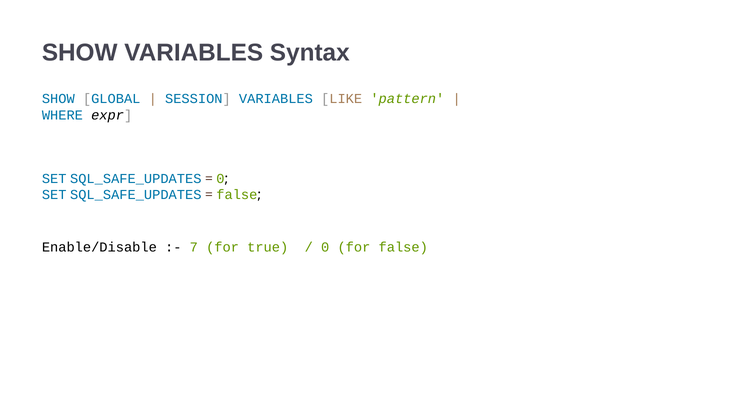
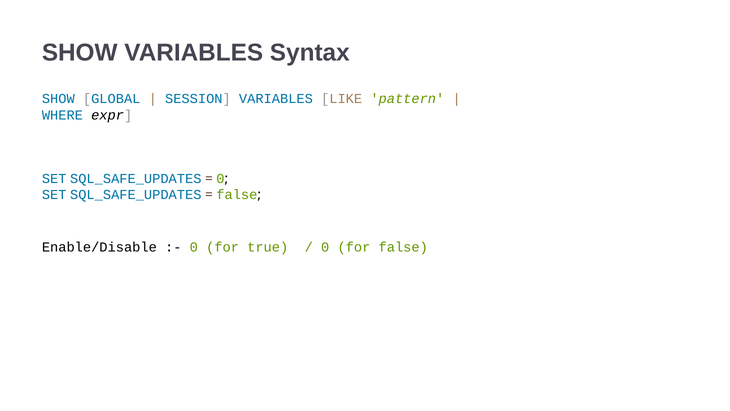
7 at (194, 247): 7 -> 0
